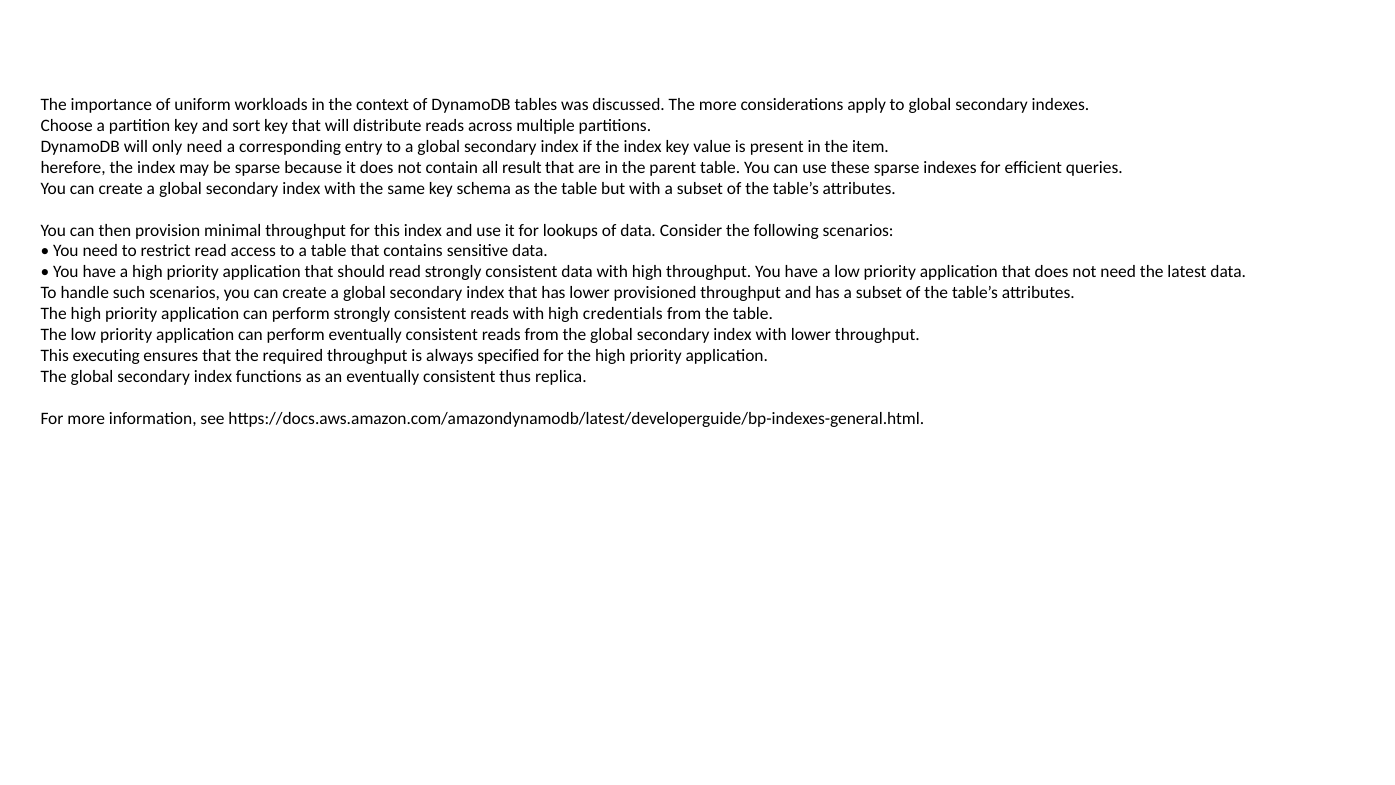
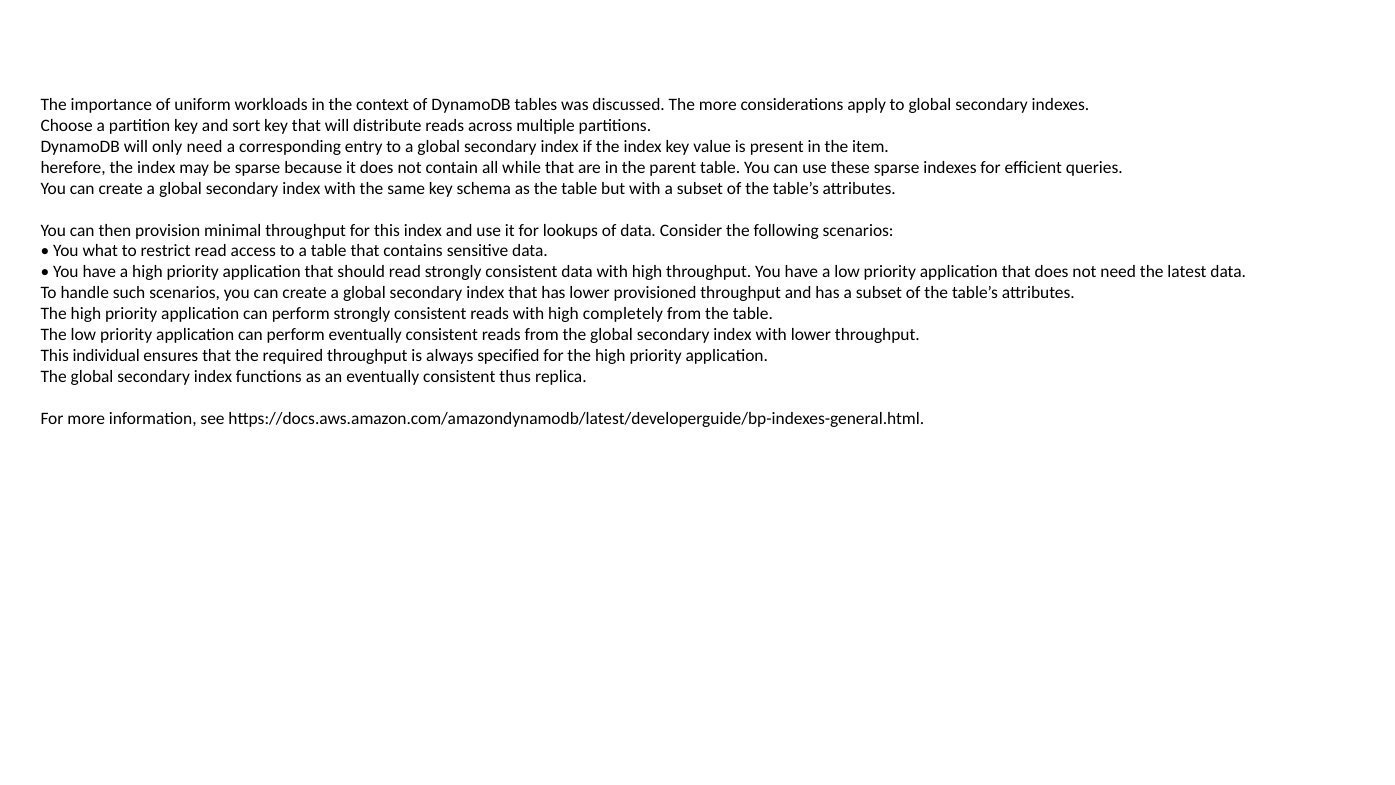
result: result -> while
You need: need -> what
credentials: credentials -> completely
executing: executing -> individual
